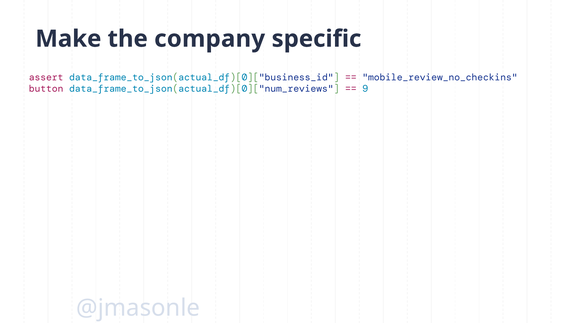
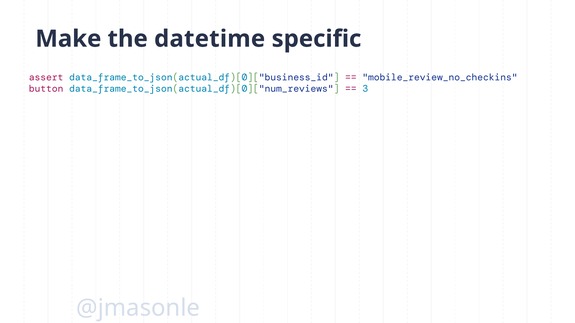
company: company -> datetime
9: 9 -> 3
